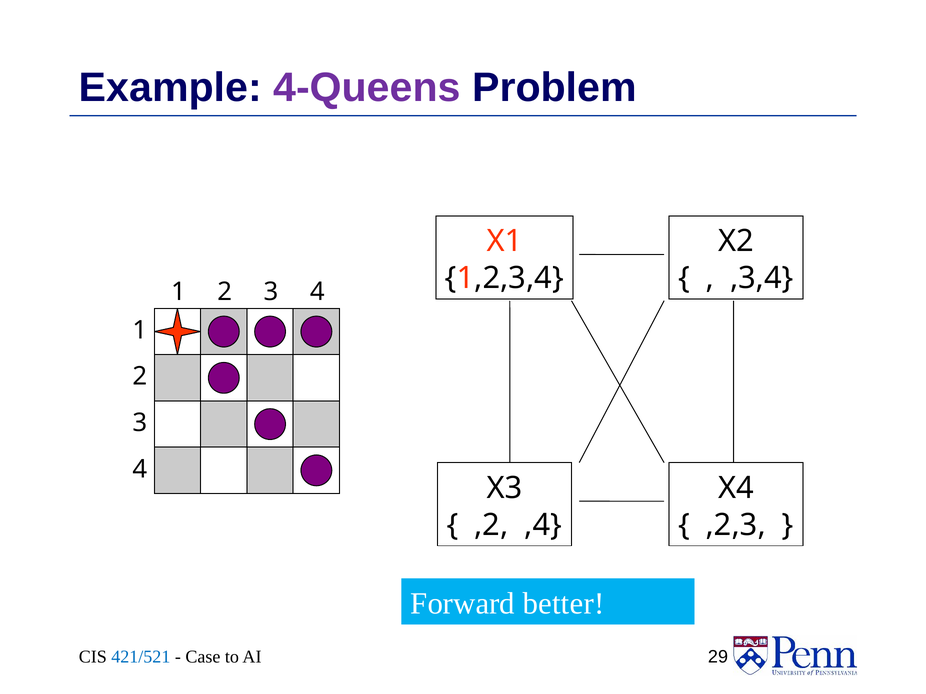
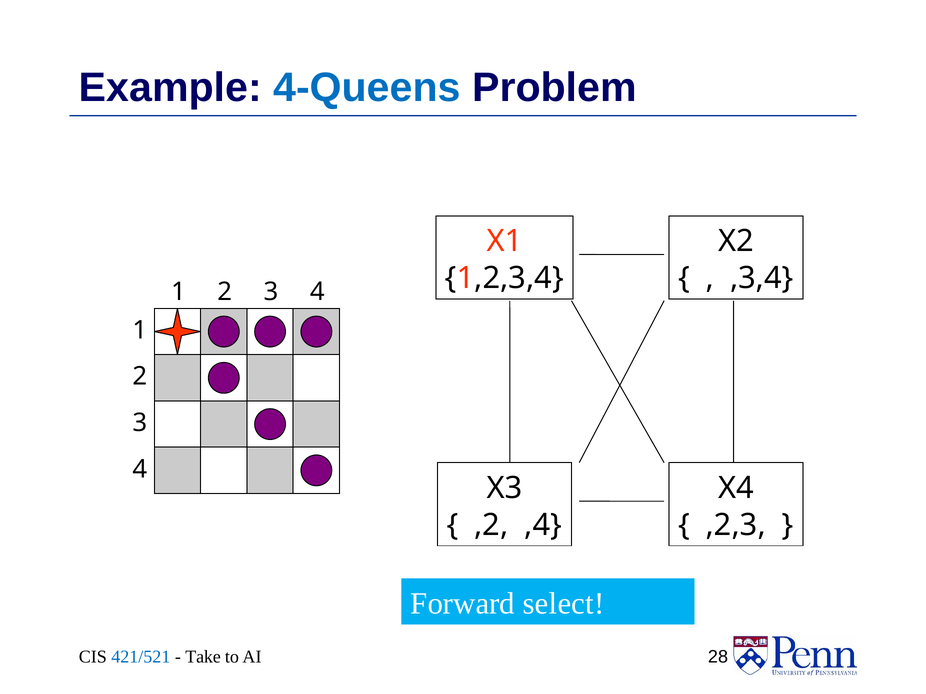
4-Queens colour: purple -> blue
better: better -> select
Case: Case -> Take
29: 29 -> 28
